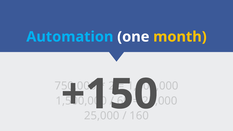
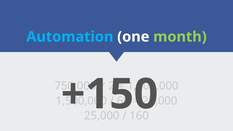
month colour: yellow -> light green
